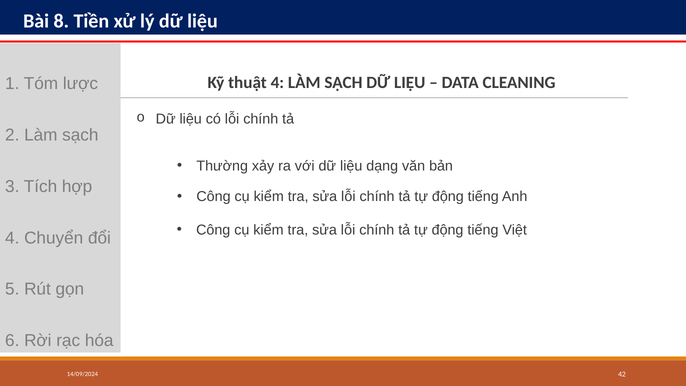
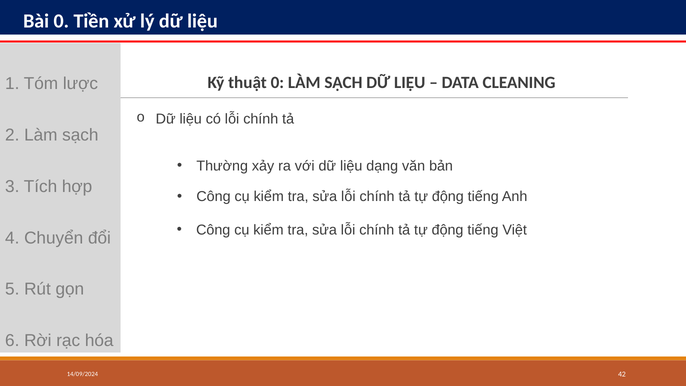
Bài 8: 8 -> 0
thuật 4: 4 -> 0
